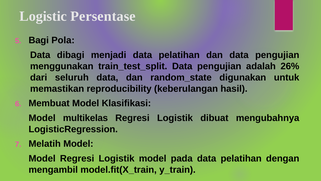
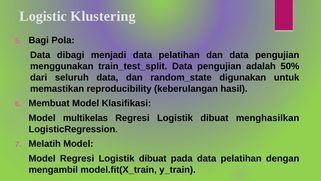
Persentase: Persentase -> Klustering
26%: 26% -> 50%
mengubahnya: mengubahnya -> menghasilkan
Model Regresi Logistik model: model -> dibuat
